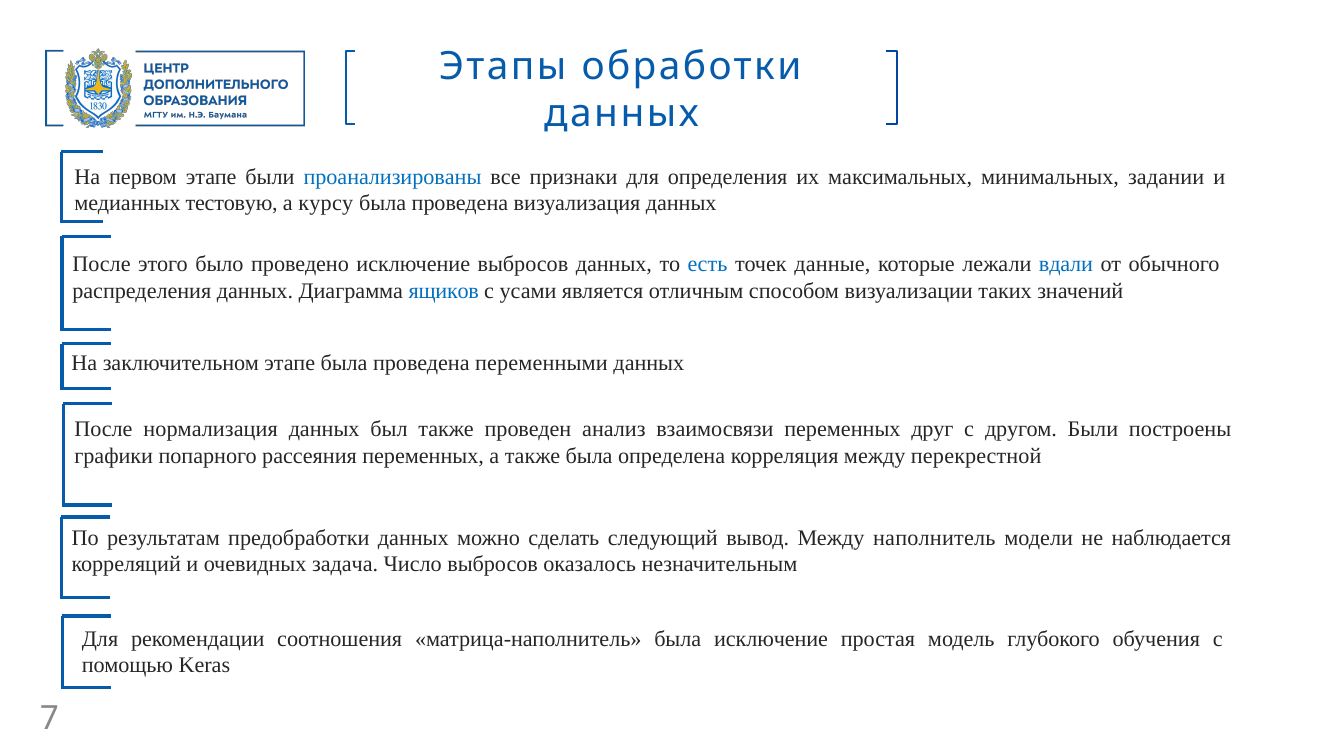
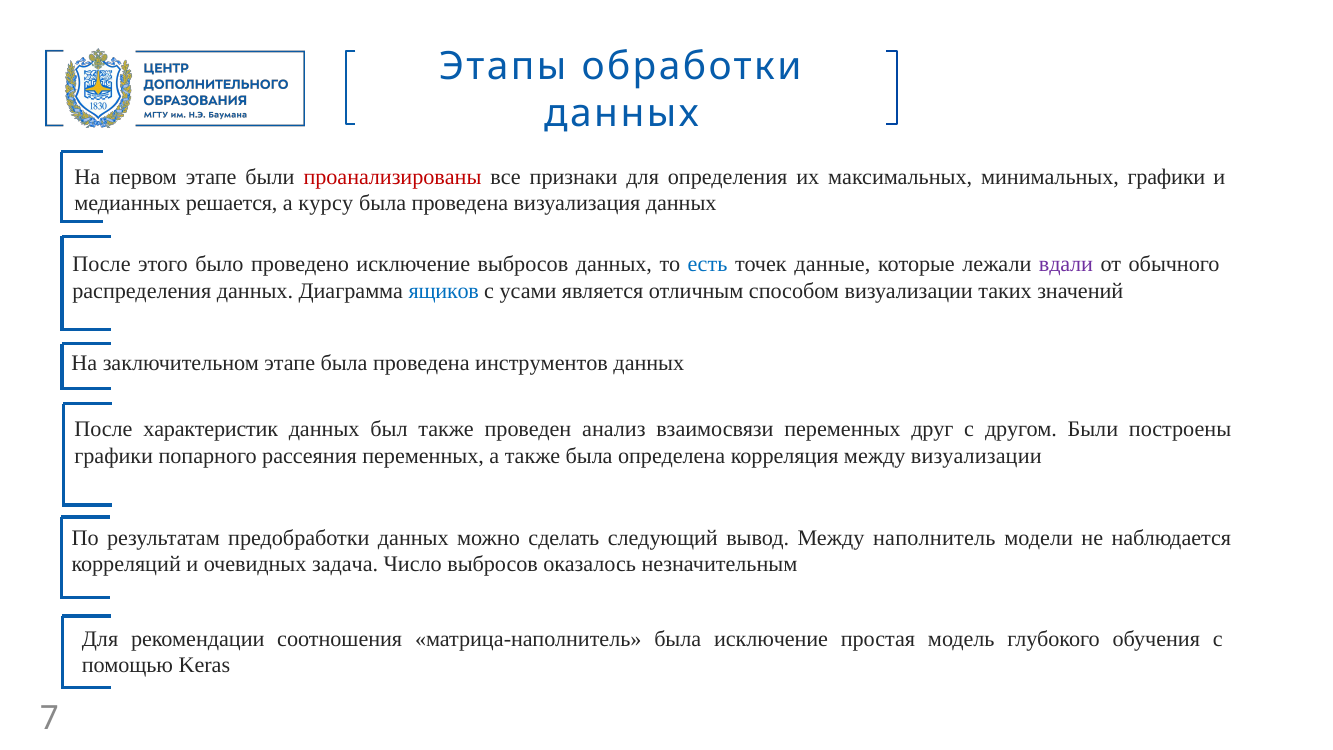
проанализированы colour: blue -> red
минимальных задании: задании -> графики
тестовую: тестовую -> решается
вдали colour: blue -> purple
переменными: переменными -> инструментов
нормализация: нормализация -> характеристик
между перекрестной: перекрестной -> визуализации
